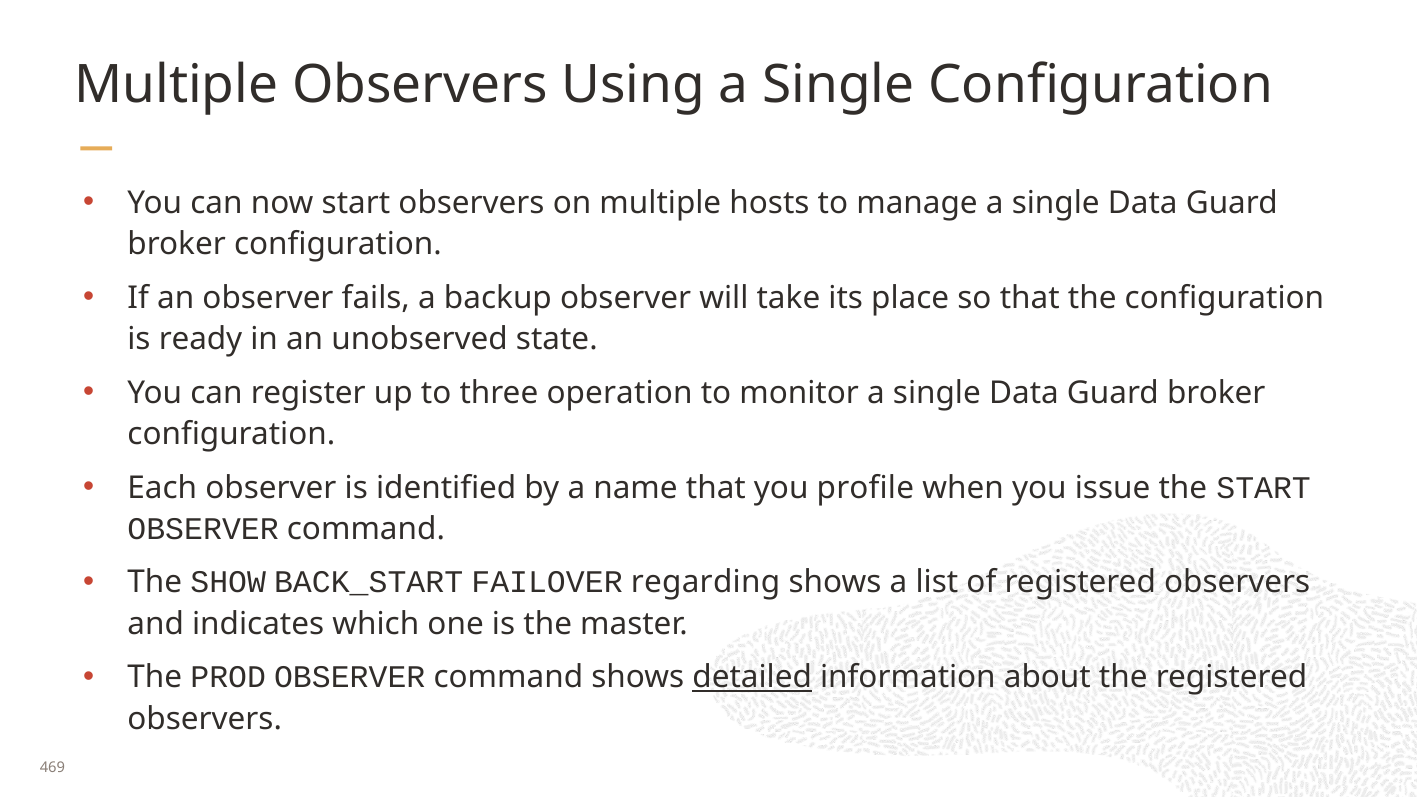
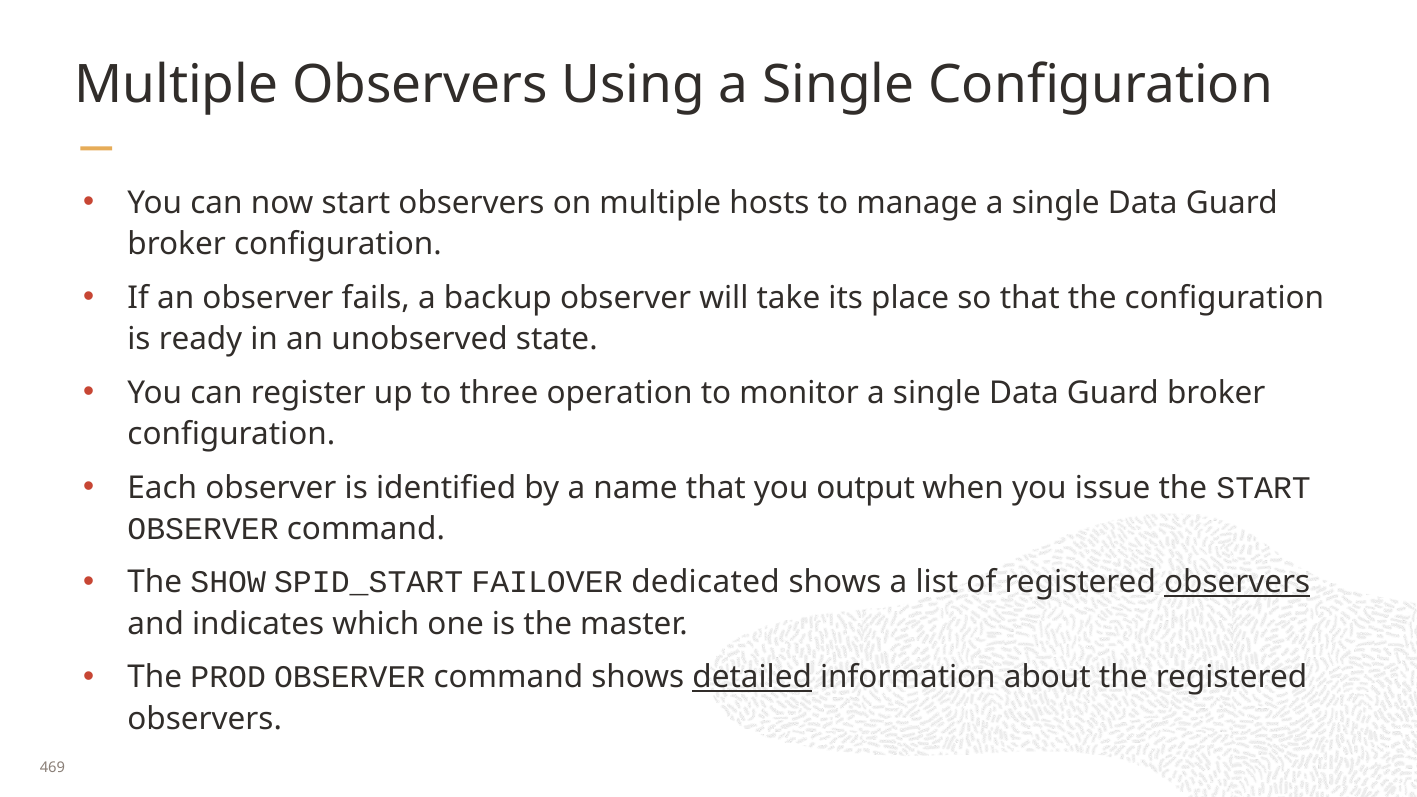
profile: profile -> output
BACK_START: BACK_START -> SPID_START
regarding: regarding -> dedicated
observers at (1237, 583) underline: none -> present
